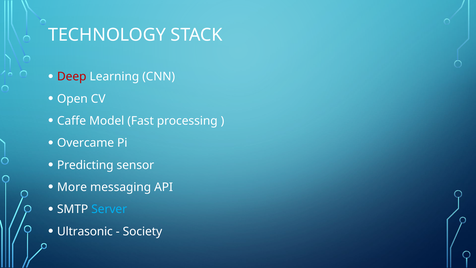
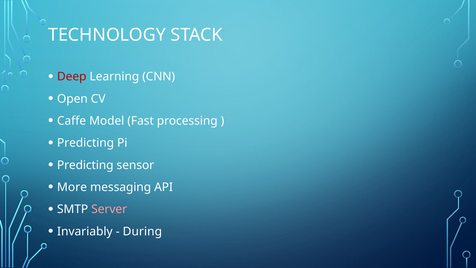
Overcame at (86, 143): Overcame -> Predicting
Server colour: light blue -> pink
Ultrasonic: Ultrasonic -> Invariably
Society: Society -> During
